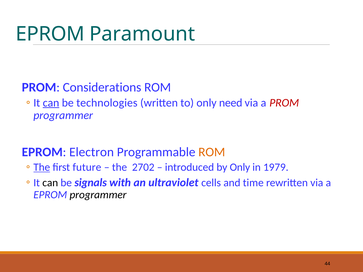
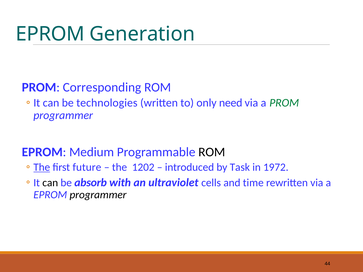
Paramount: Paramount -> Generation
Considerations: Considerations -> Corresponding
can at (51, 103) underline: present -> none
PROM at (284, 103) colour: red -> green
Electron: Electron -> Medium
ROM at (212, 152) colour: orange -> black
2702: 2702 -> 1202
by Only: Only -> Task
1979: 1979 -> 1972
signals: signals -> absorb
